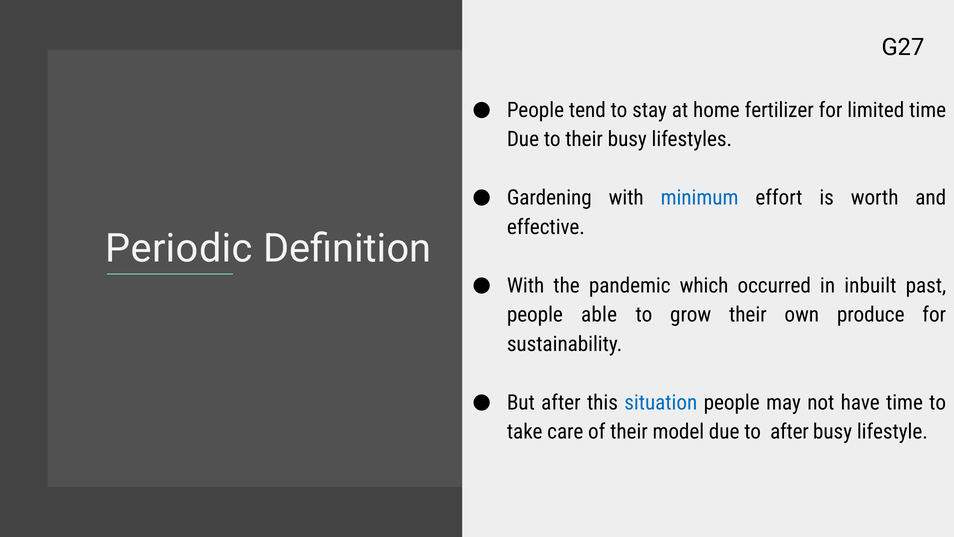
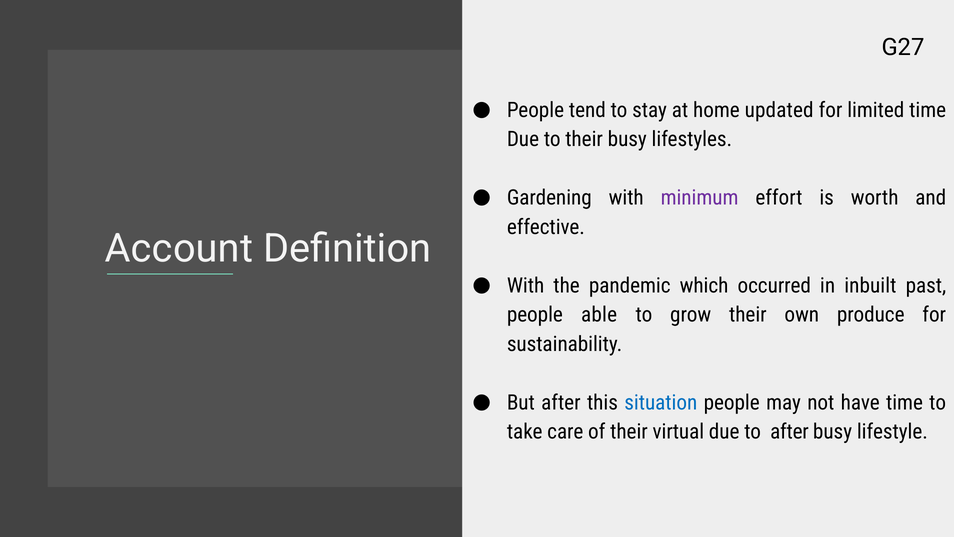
fertilizer: fertilizer -> updated
minimum colour: blue -> purple
Periodic: Periodic -> Account
model: model -> virtual
